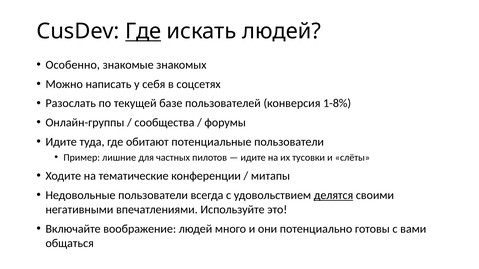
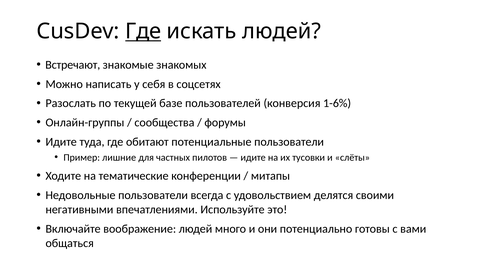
Особенно: Особенно -> Встречают
1-8%: 1-8% -> 1-6%
делятся underline: present -> none
